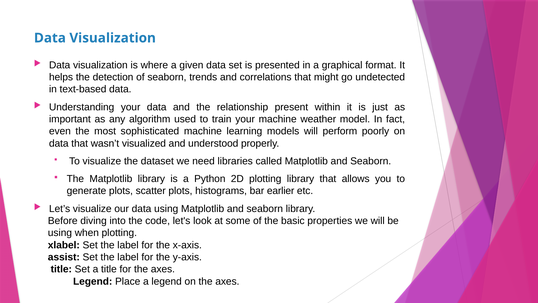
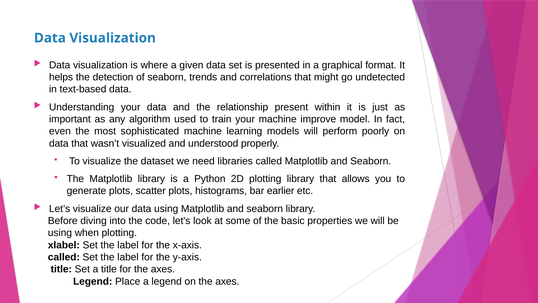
weather: weather -> improve
assist at (64, 257): assist -> called
